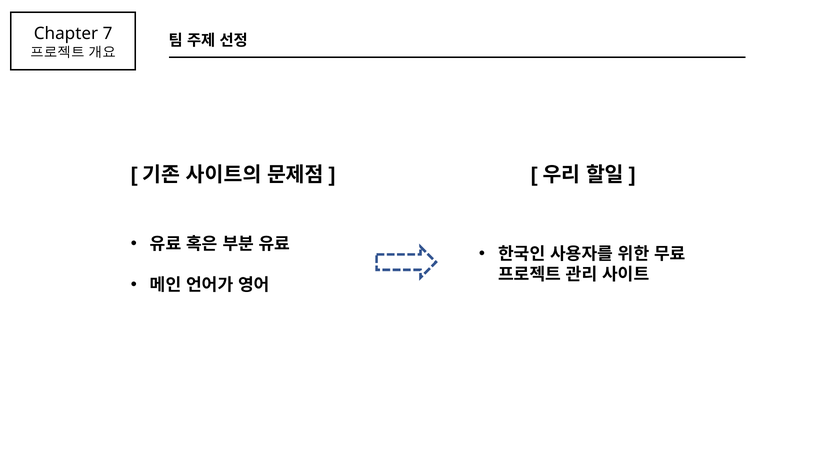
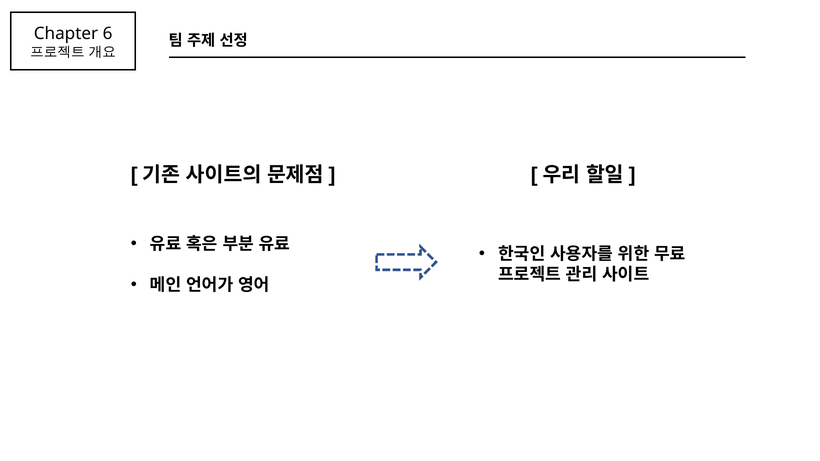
7: 7 -> 6
